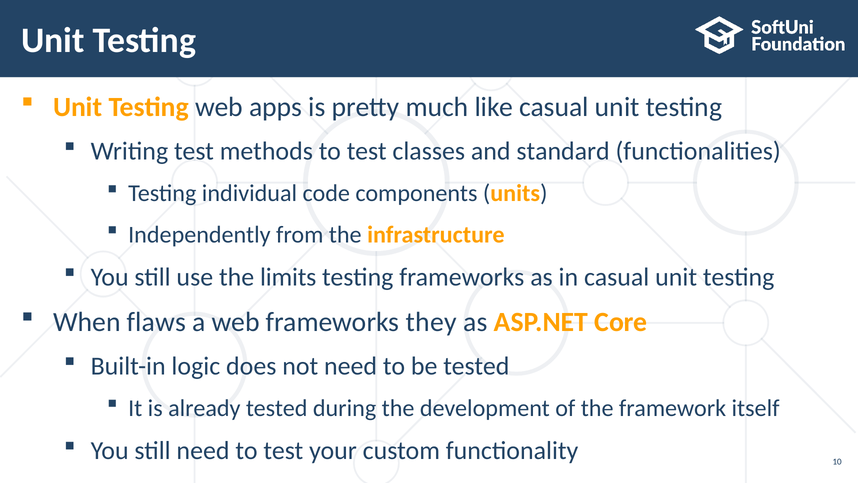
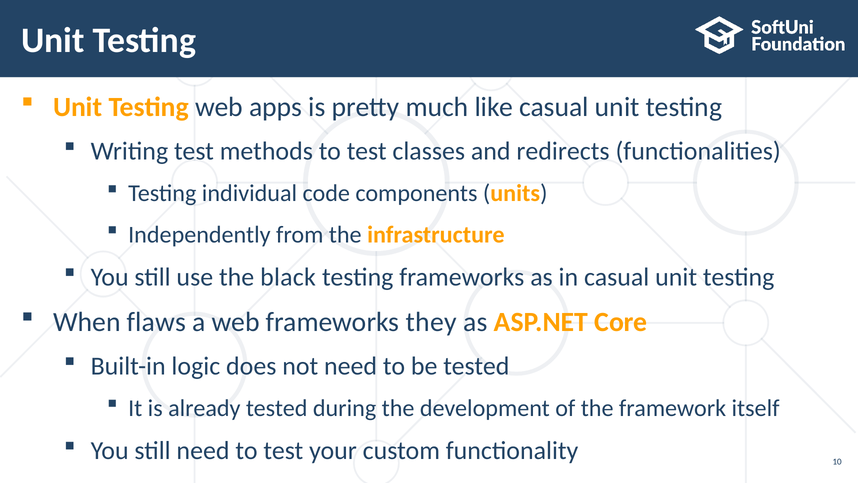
standard: standard -> redirects
limits: limits -> black
